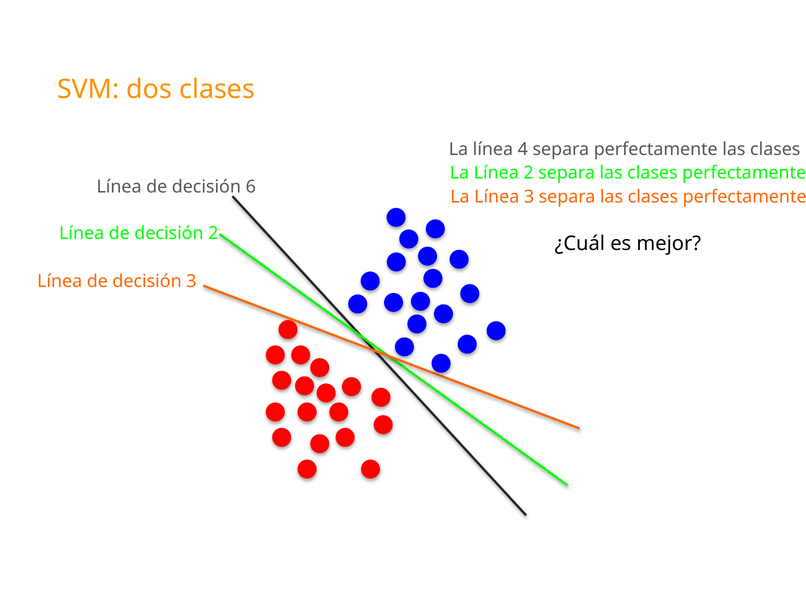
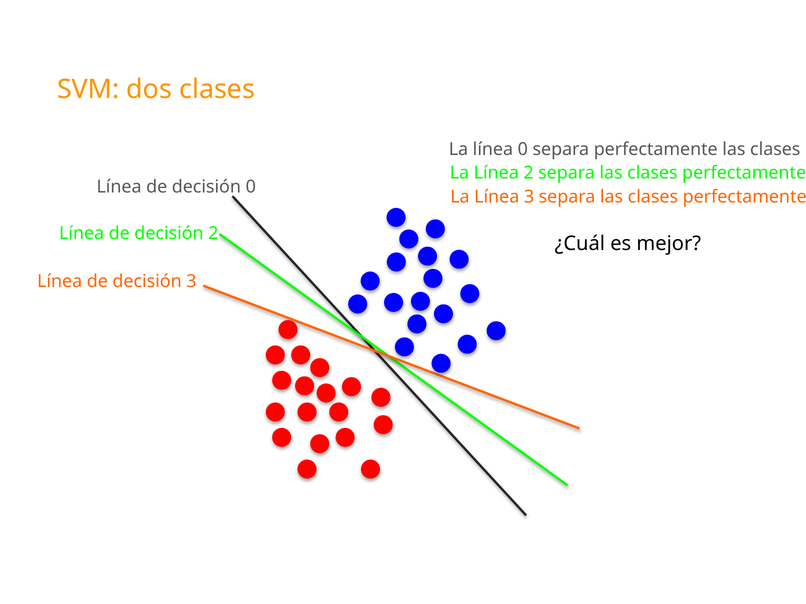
línea 4: 4 -> 0
decisión 6: 6 -> 0
